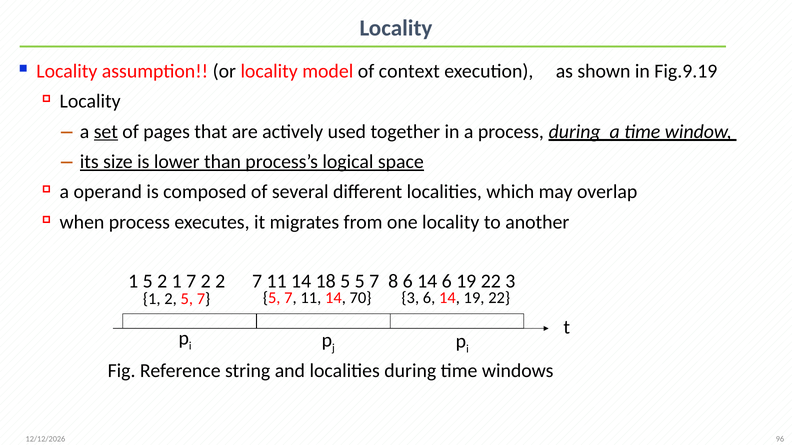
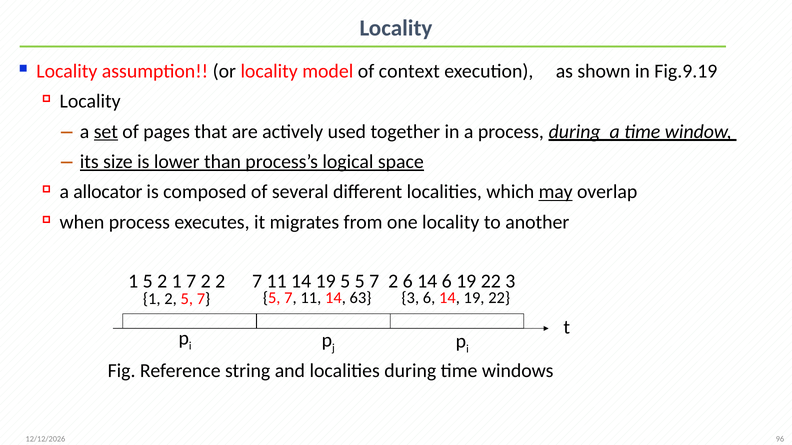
operand: operand -> allocator
may underline: none -> present
11 14 18: 18 -> 19
5 7 8: 8 -> 2
70: 70 -> 63
